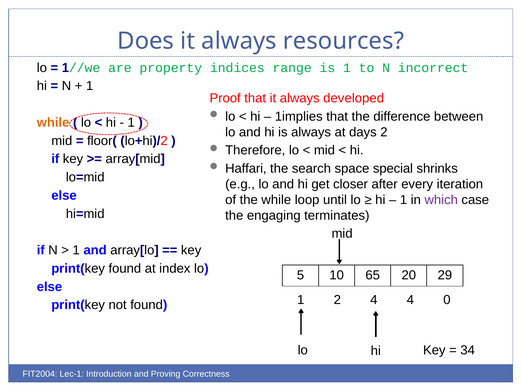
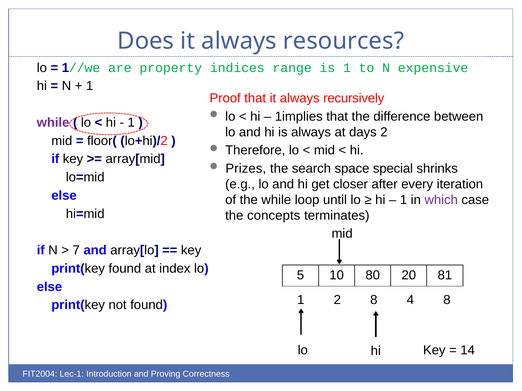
incorrect: incorrect -> expensive
developed: developed -> recursively
while at (53, 123) colour: orange -> purple
Haffari: Haffari -> Prizes
engaging: engaging -> concepts
1 at (76, 251): 1 -> 7
65: 65 -> 80
29: 29 -> 81
2 4: 4 -> 8
4 0: 0 -> 8
34: 34 -> 14
